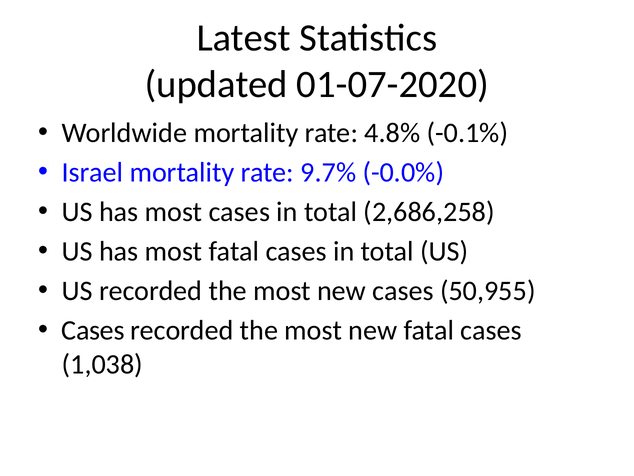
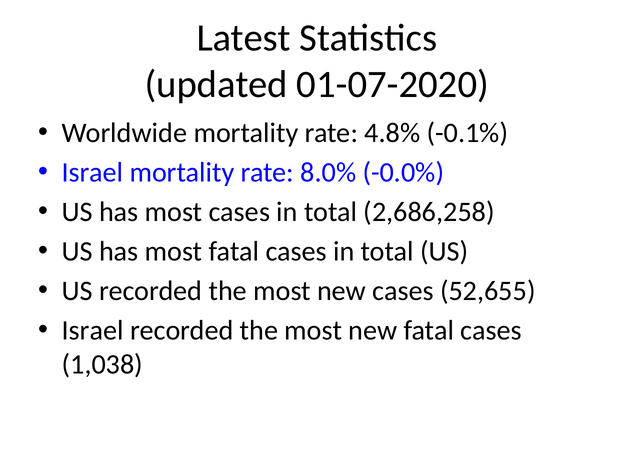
9.7%: 9.7% -> 8.0%
50,955: 50,955 -> 52,655
Cases at (93, 330): Cases -> Israel
